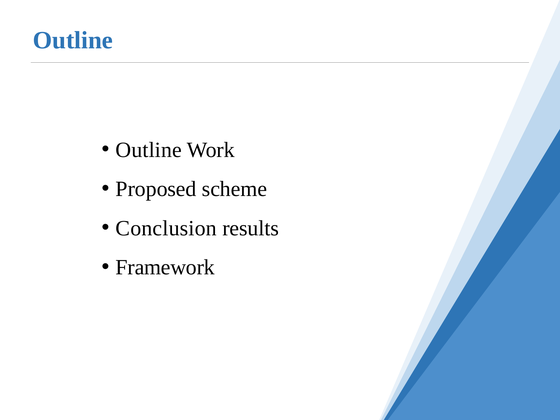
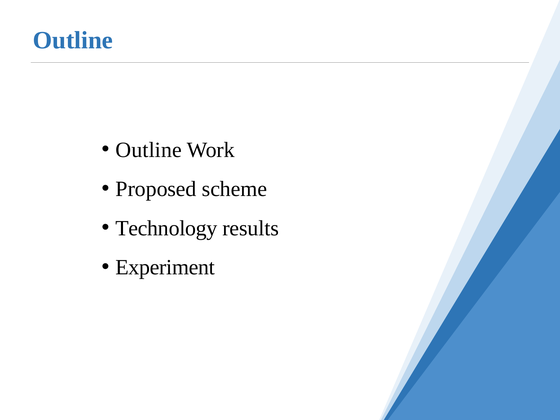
Conclusion: Conclusion -> Technology
Framework: Framework -> Experiment
